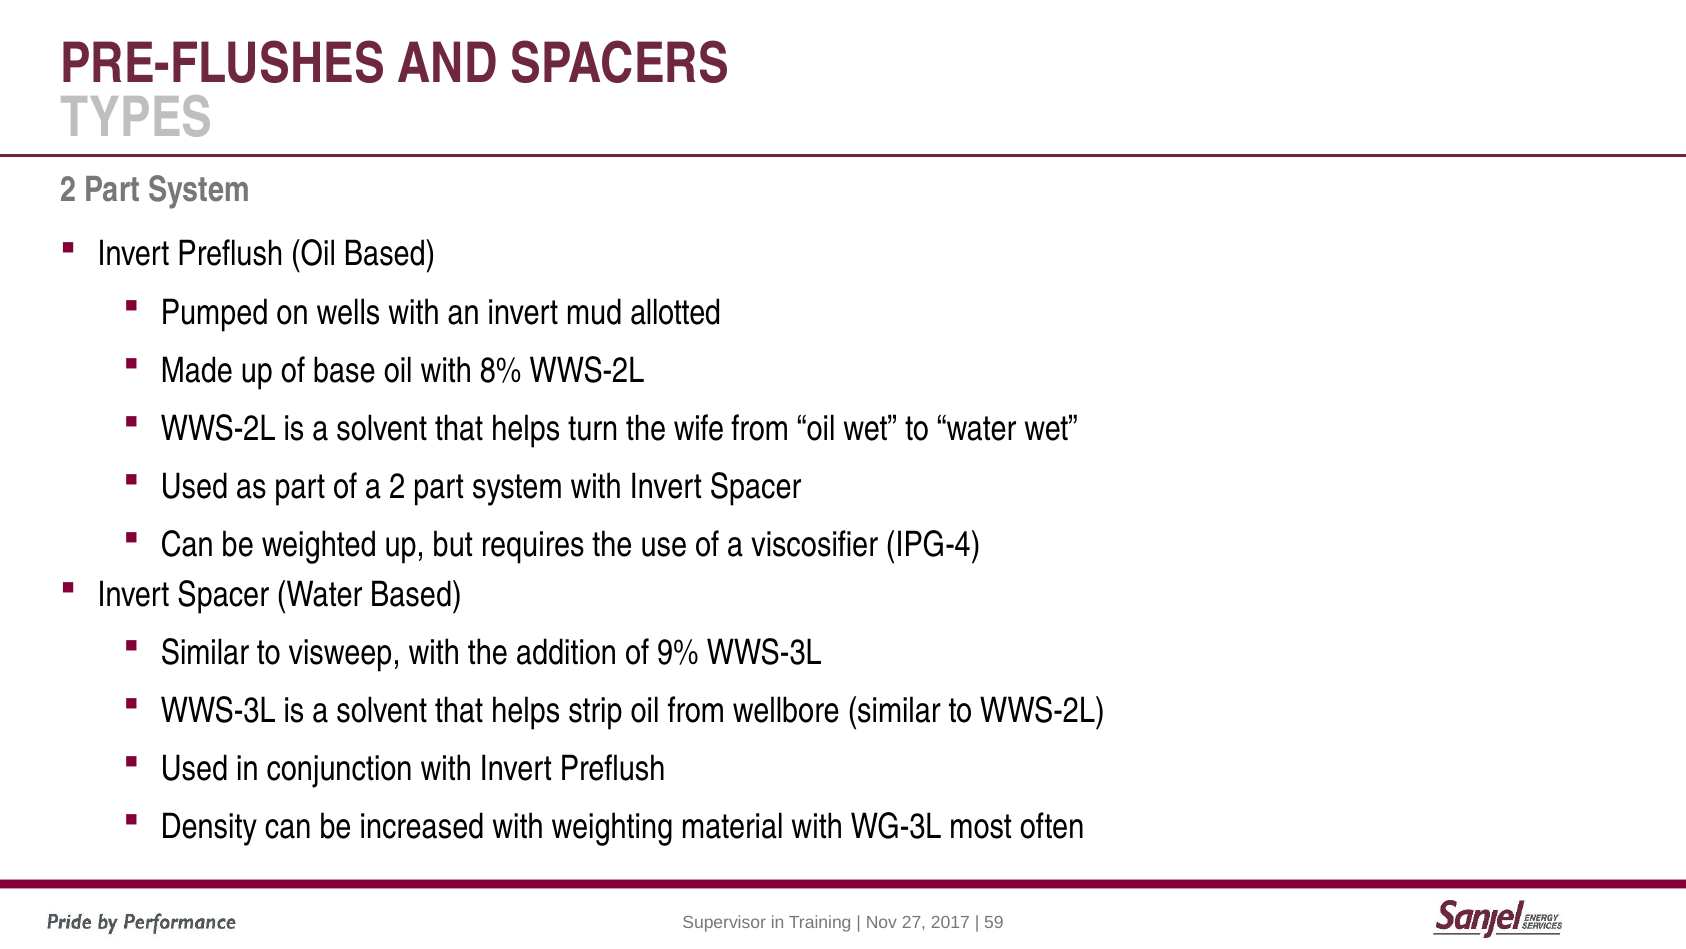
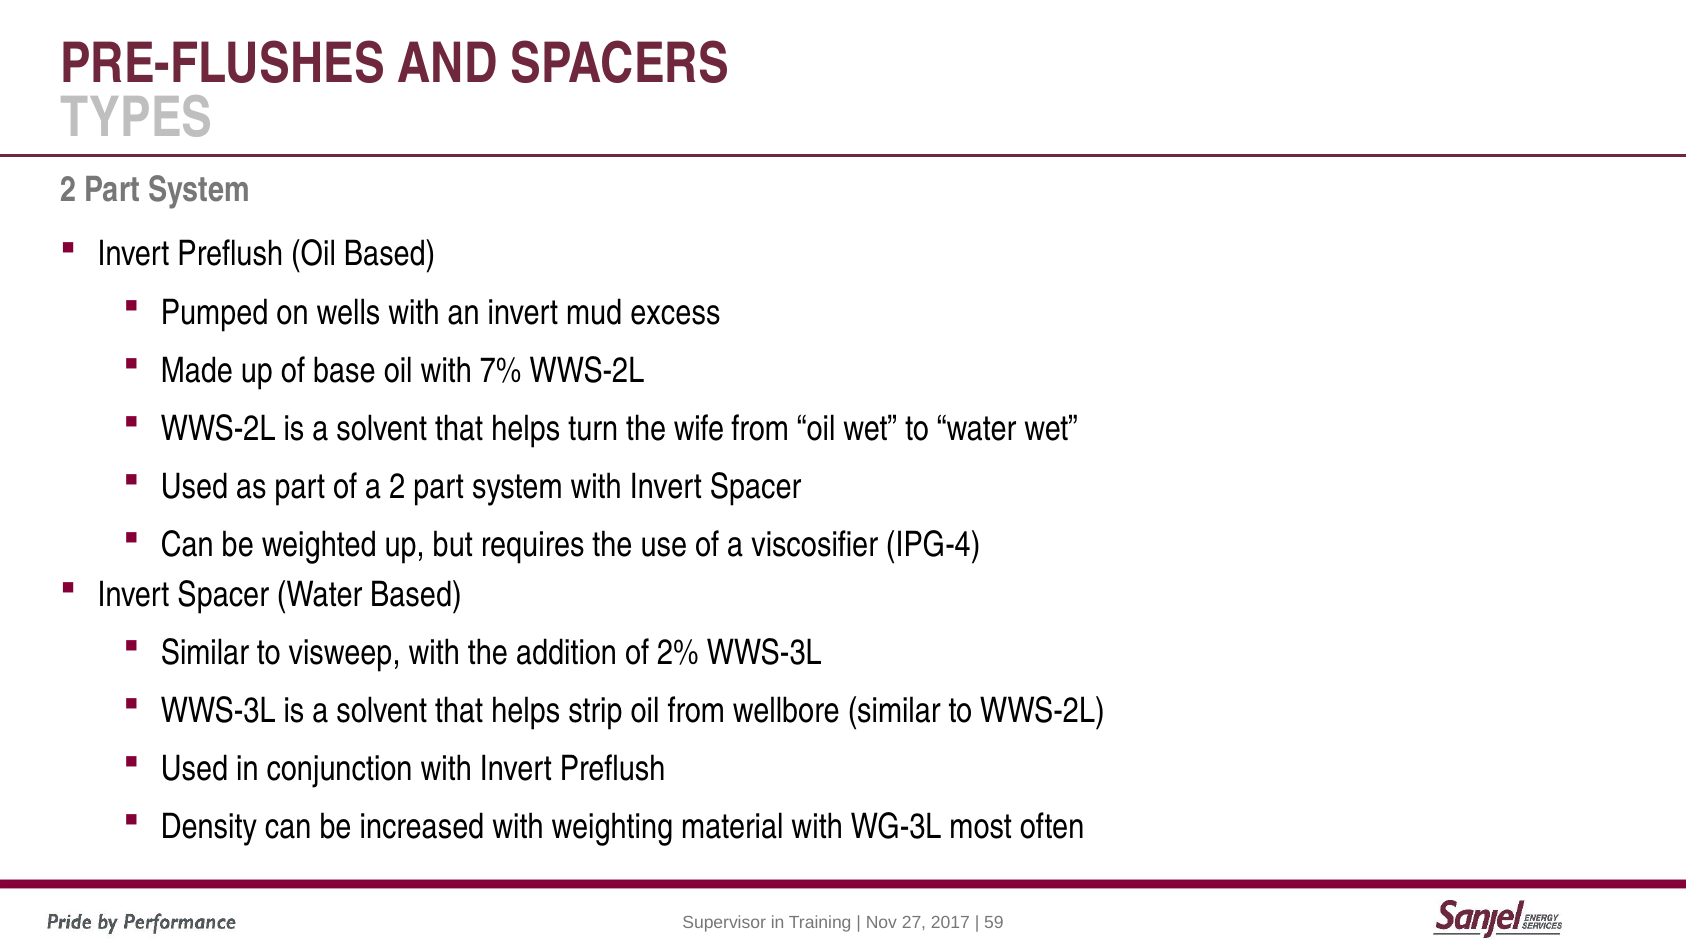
allotted: allotted -> excess
8%: 8% -> 7%
9%: 9% -> 2%
